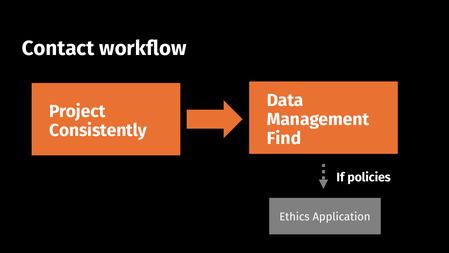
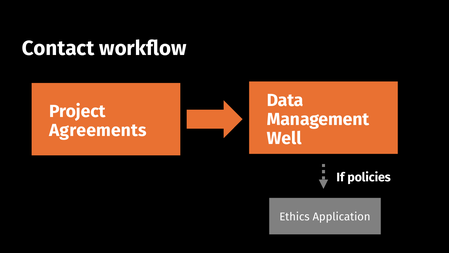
Consistently: Consistently -> Agreements
Find: Find -> Well
